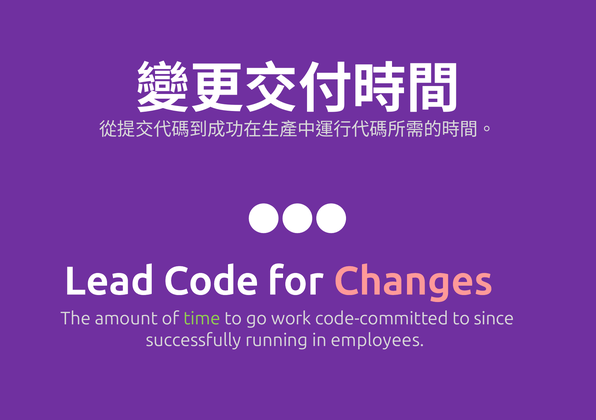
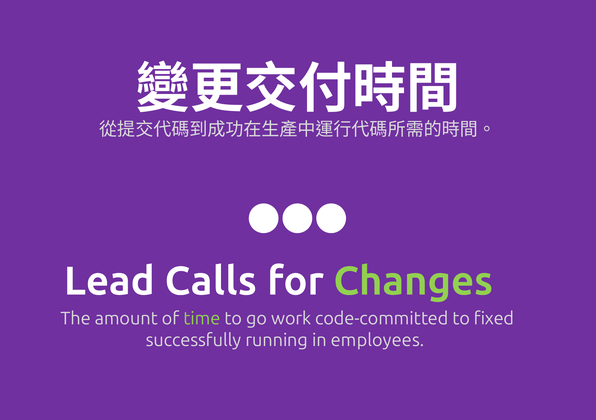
Code: Code -> Calls
Changes colour: pink -> light green
since: since -> fixed
